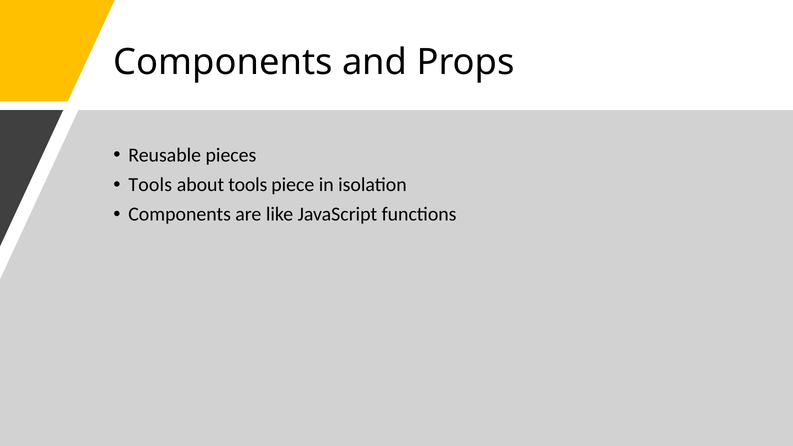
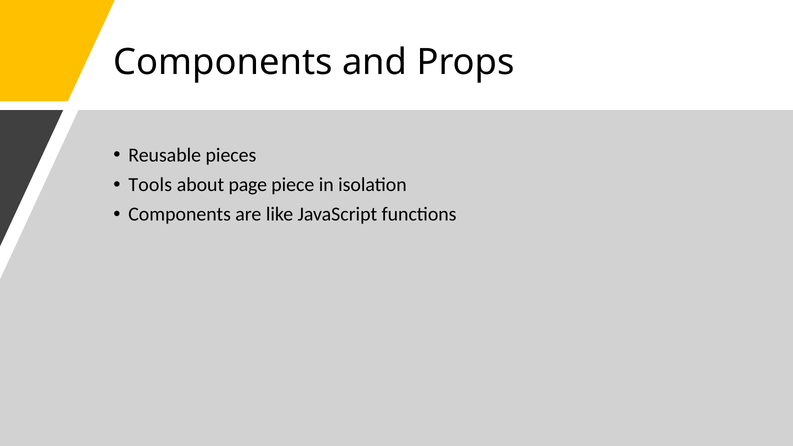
about tools: tools -> page
